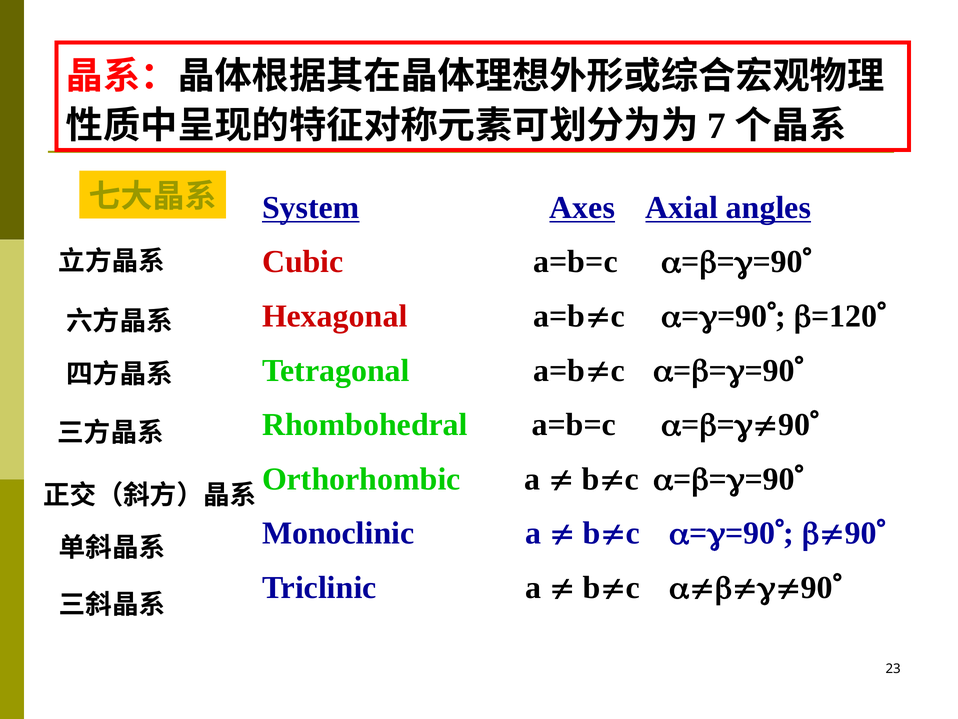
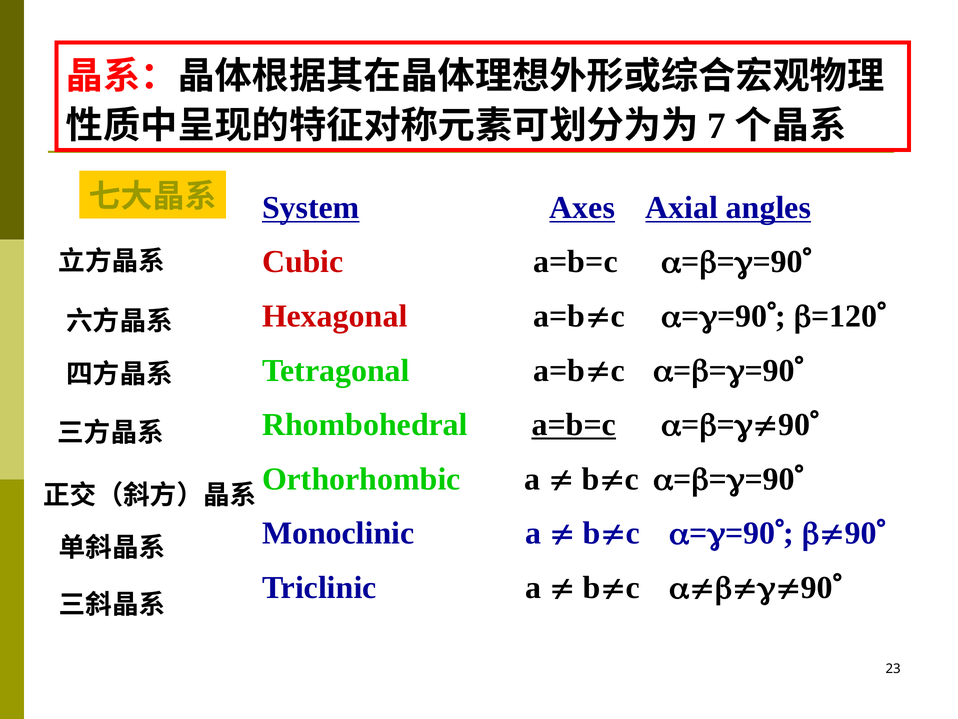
a=b=c at (574, 425) underline: none -> present
